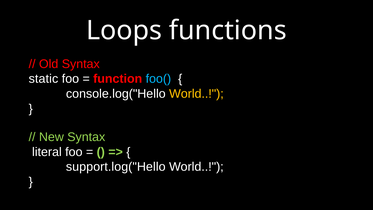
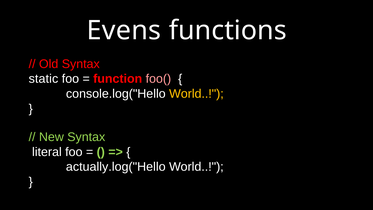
Loops: Loops -> Evens
foo( colour: light blue -> pink
support.log("Hello: support.log("Hello -> actually.log("Hello
